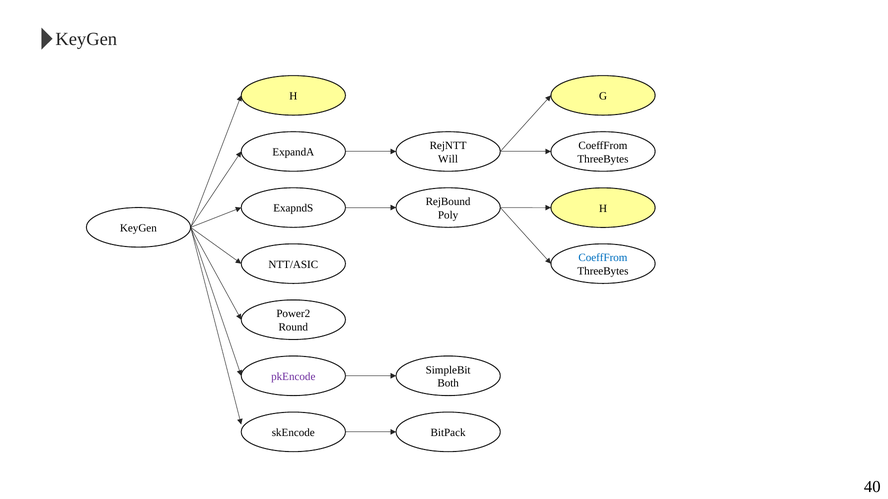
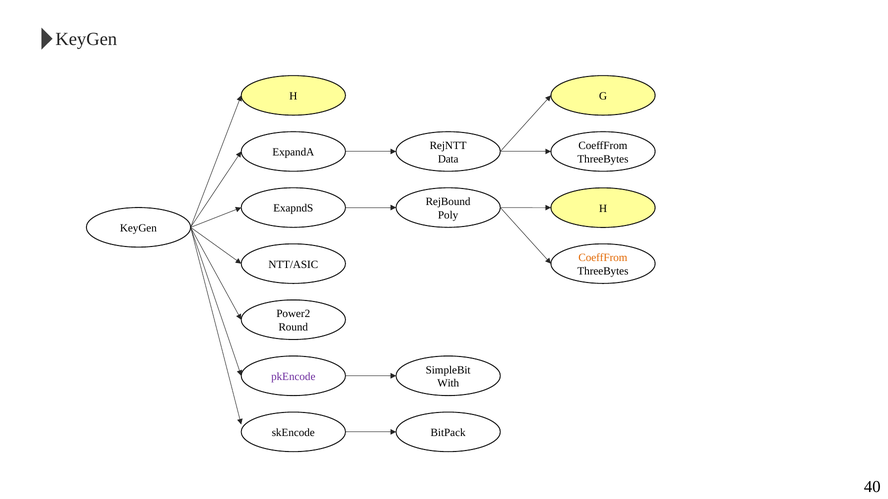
Will: Will -> Data
CoeffFrom at (603, 258) colour: blue -> orange
Both: Both -> With
